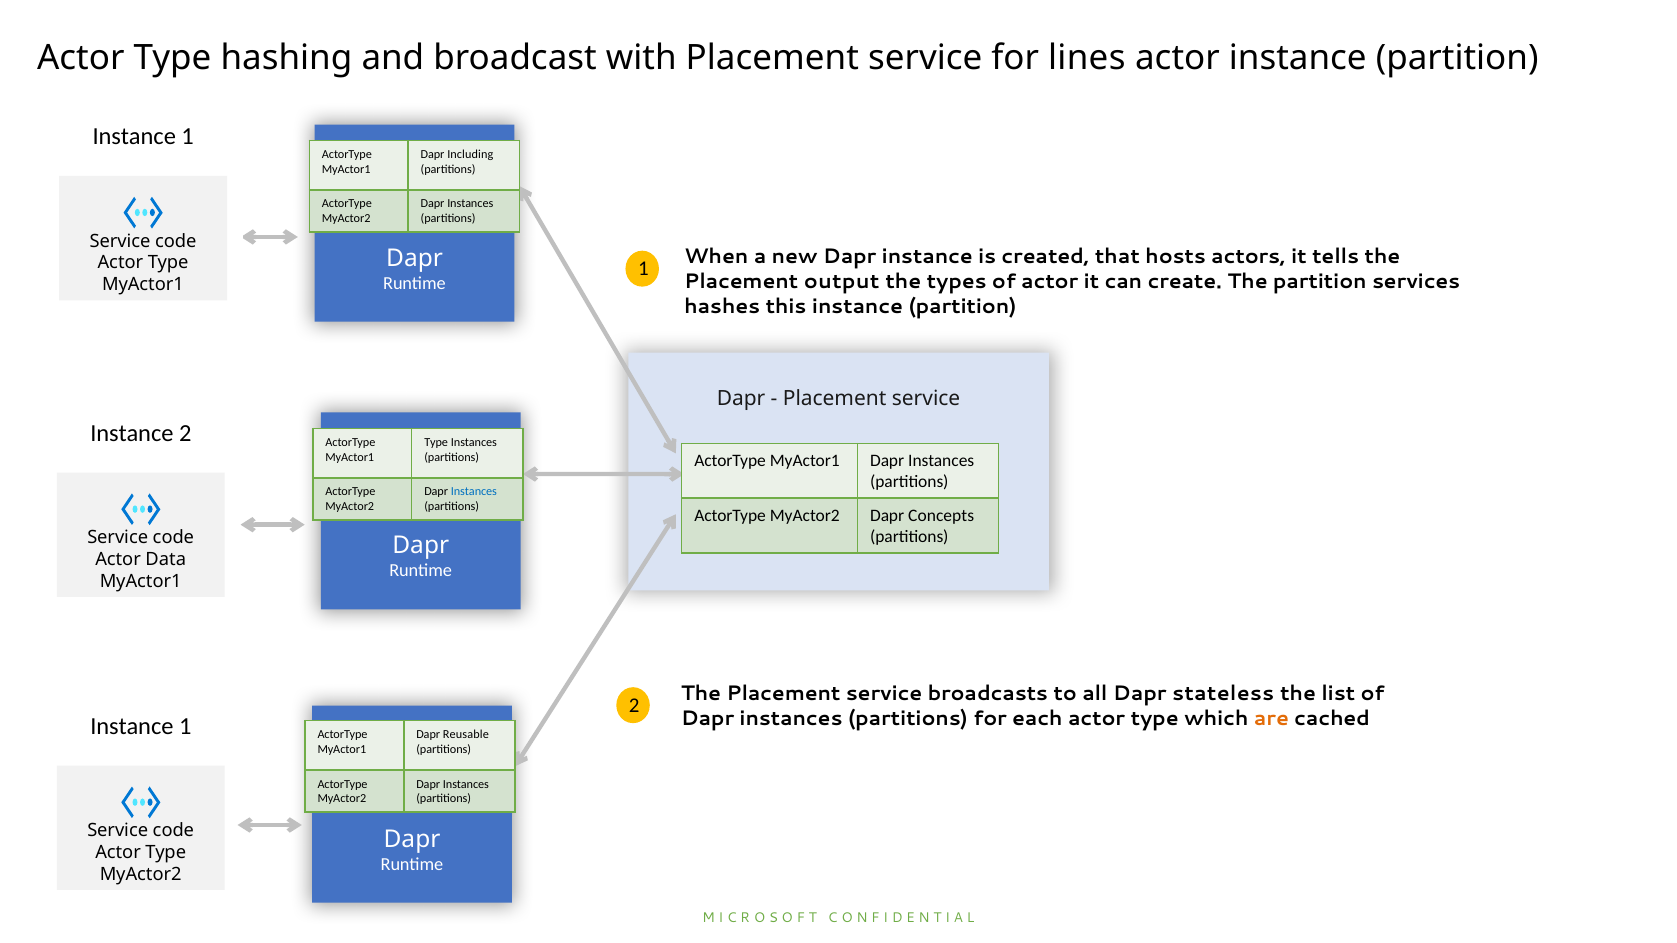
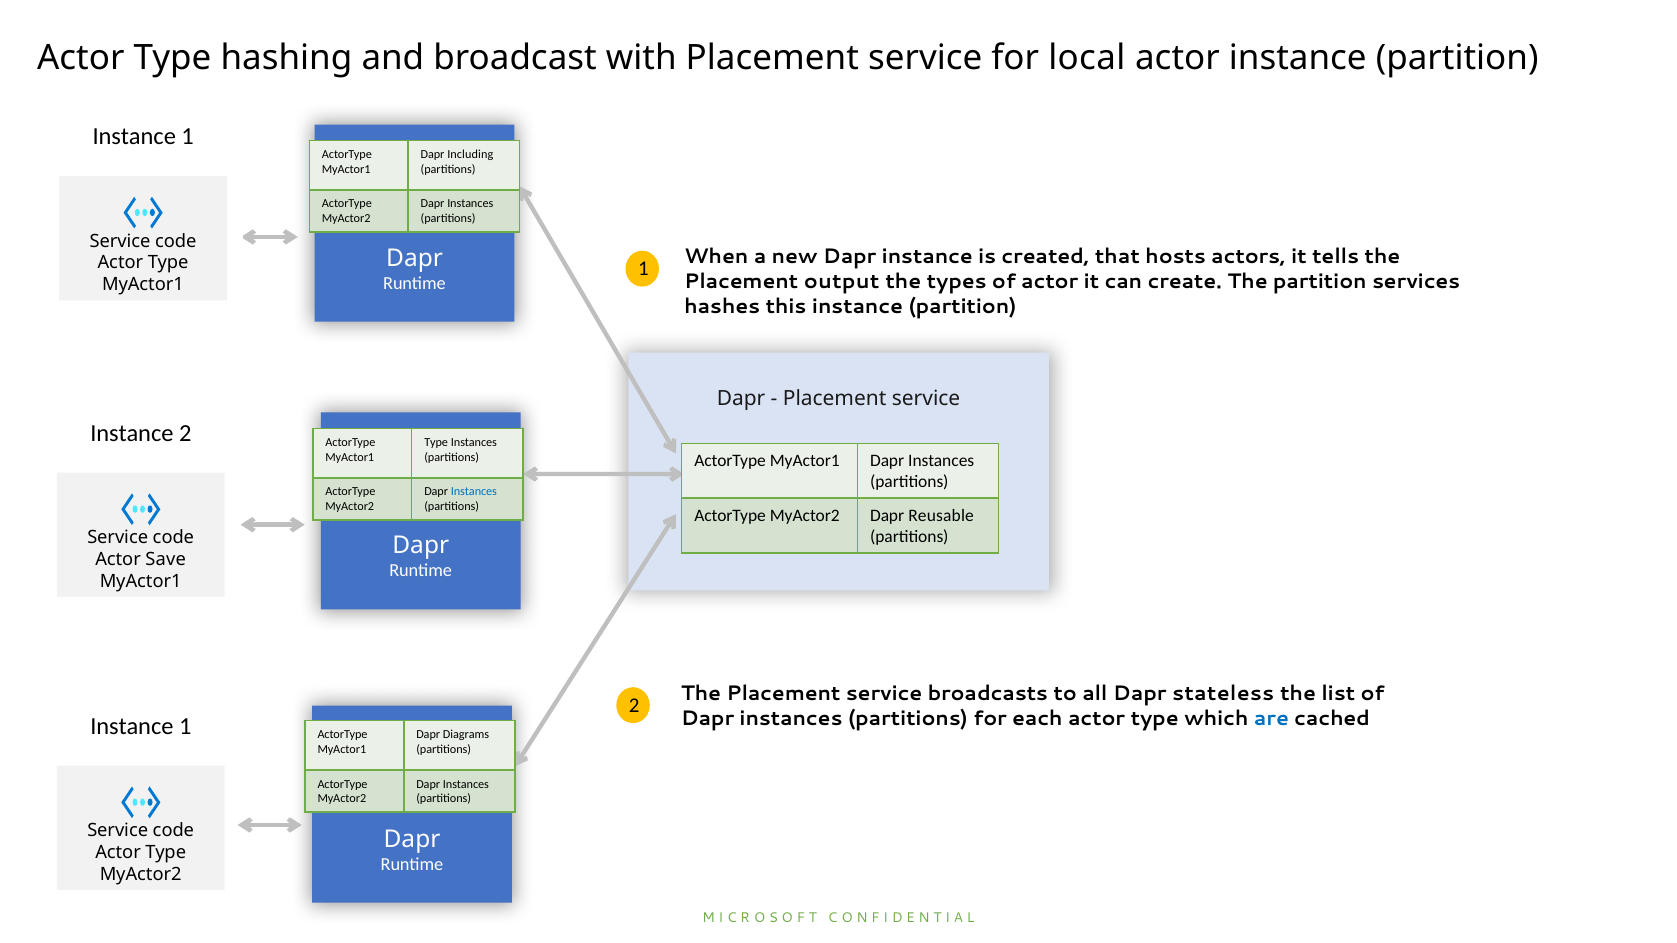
lines: lines -> local
Concepts: Concepts -> Reusable
Data: Data -> Save
are colour: orange -> blue
Reusable: Reusable -> Diagrams
